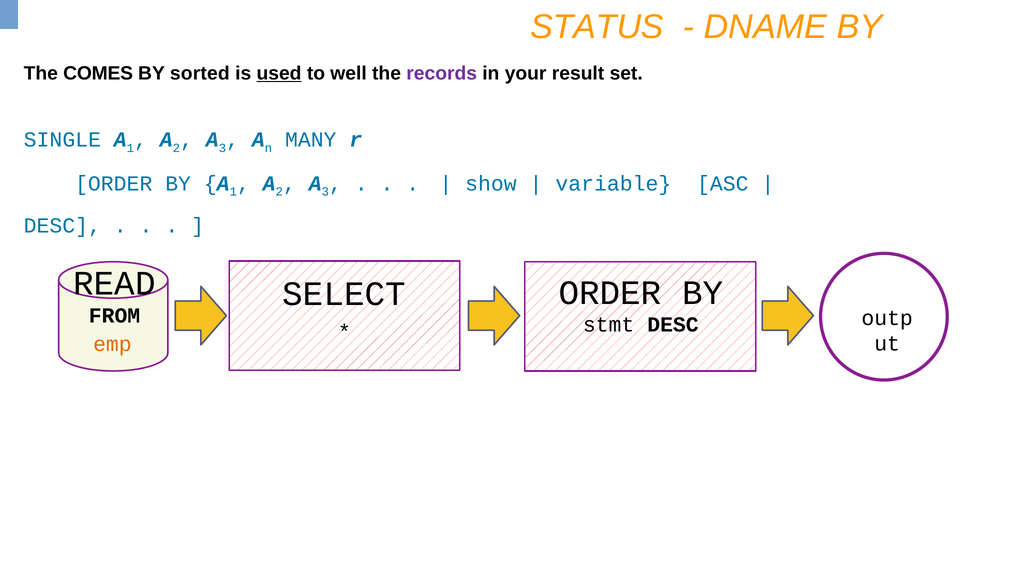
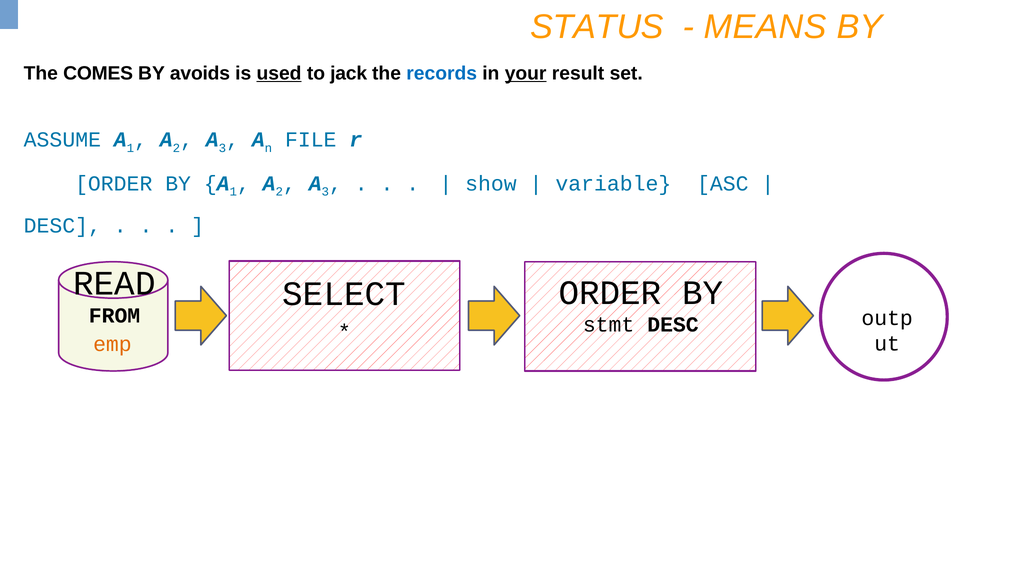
DNAME: DNAME -> MEANS
sorted: sorted -> avoids
well: well -> jack
records colour: purple -> blue
your underline: none -> present
SINGLE: SINGLE -> ASSUME
MANY: MANY -> FILE
